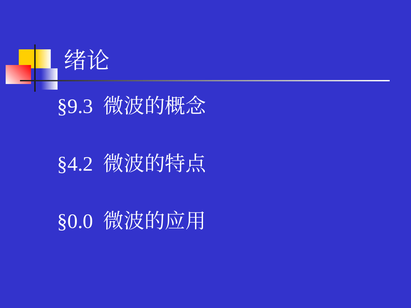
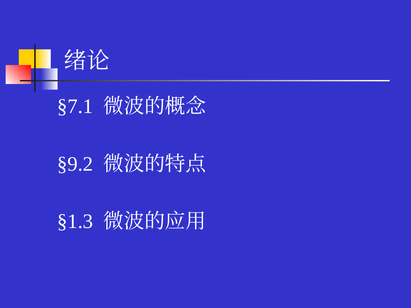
§9.3: §9.3 -> §7.1
§4.2: §4.2 -> §9.2
§0.0: §0.0 -> §1.3
